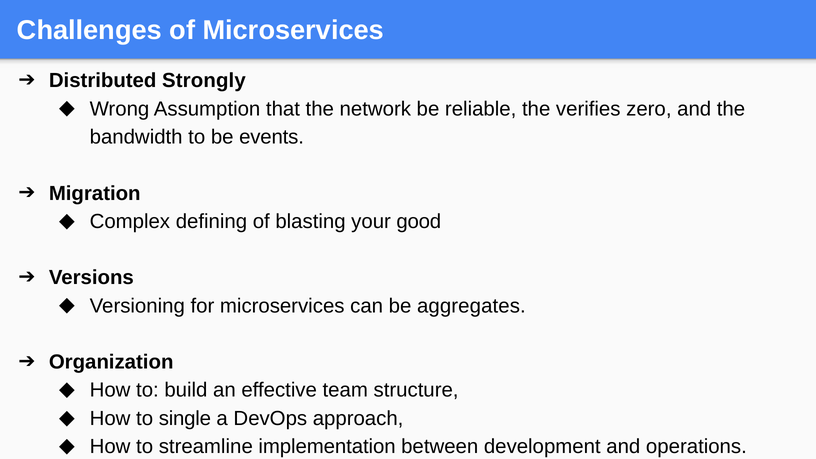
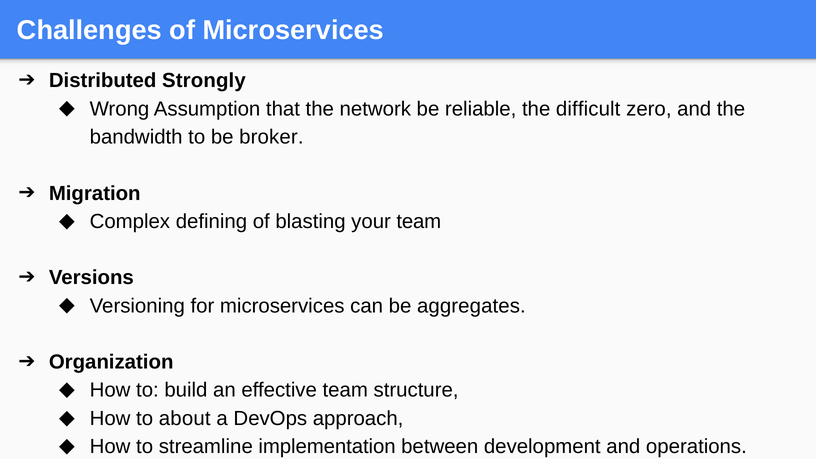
verifies: verifies -> difficult
events: events -> broker
your good: good -> team
single: single -> about
